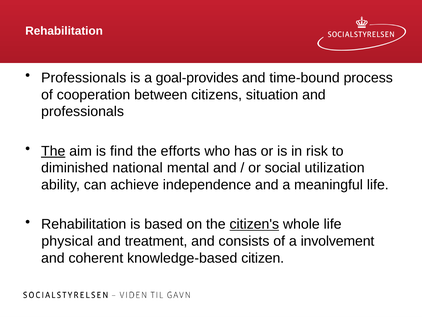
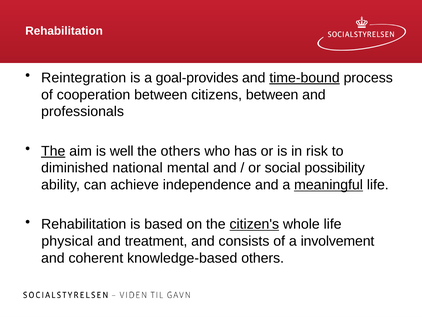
Professionals at (84, 78): Professionals -> Reintegration
time-bound underline: none -> present
citizens situation: situation -> between
find: find -> well
the efforts: efforts -> others
utilization: utilization -> possibility
meaningful underline: none -> present
knowledge-based citizen: citizen -> others
